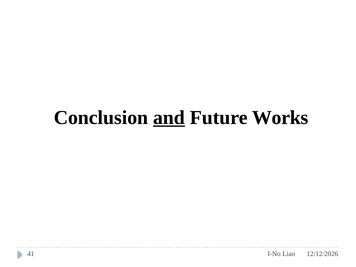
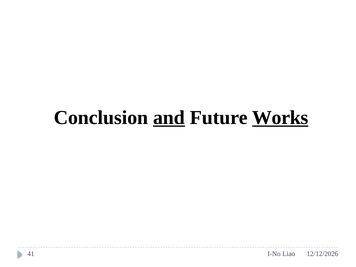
Works underline: none -> present
